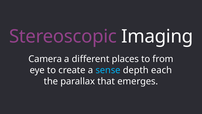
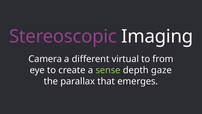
places: places -> virtual
sense colour: light blue -> light green
each: each -> gaze
